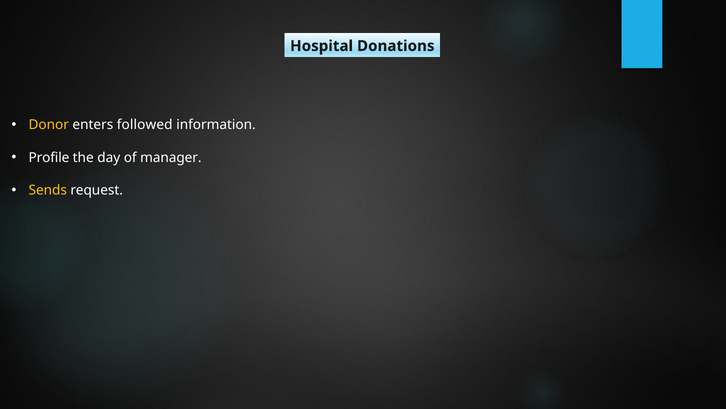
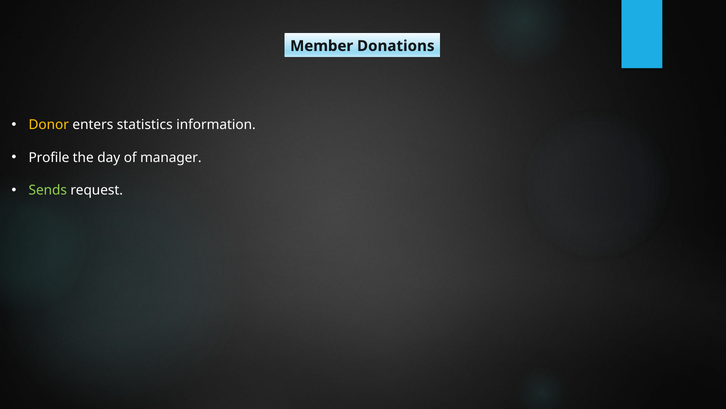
Hospital: Hospital -> Member
followed: followed -> statistics
Sends colour: yellow -> light green
